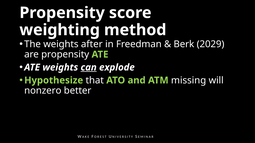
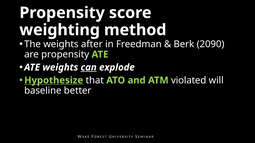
2029: 2029 -> 2090
Hypothesize underline: none -> present
missing: missing -> violated
nonzero: nonzero -> baseline
